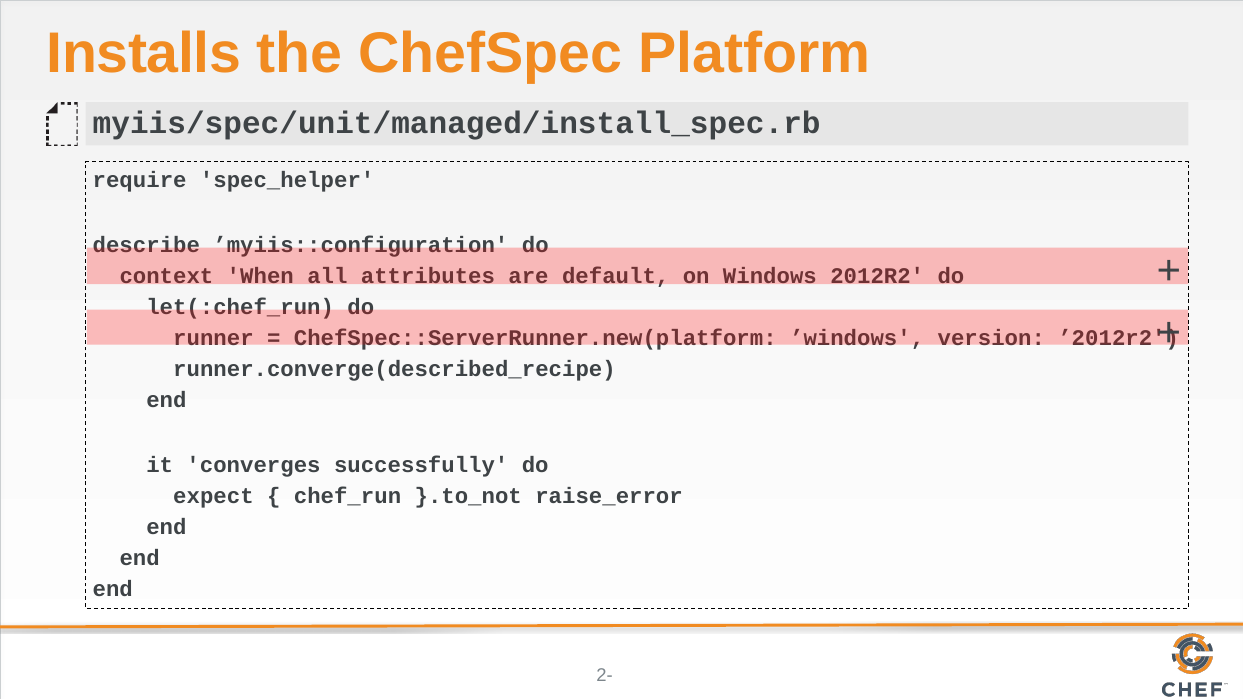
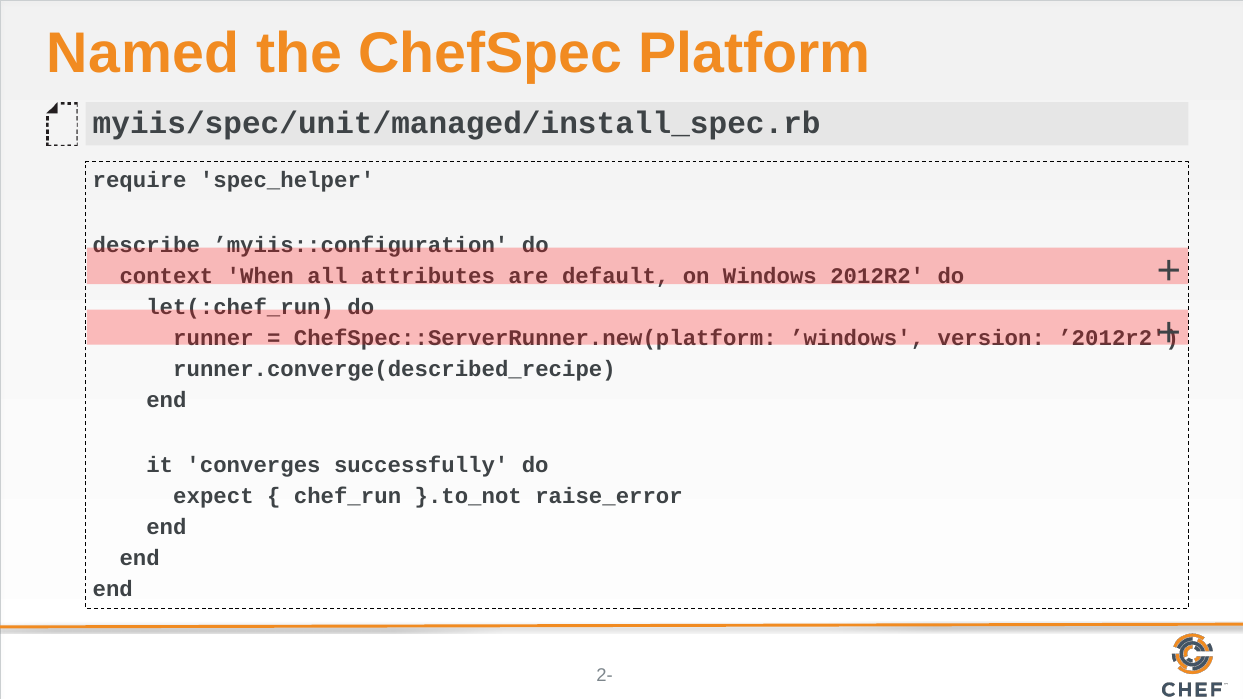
Installs: Installs -> Named
